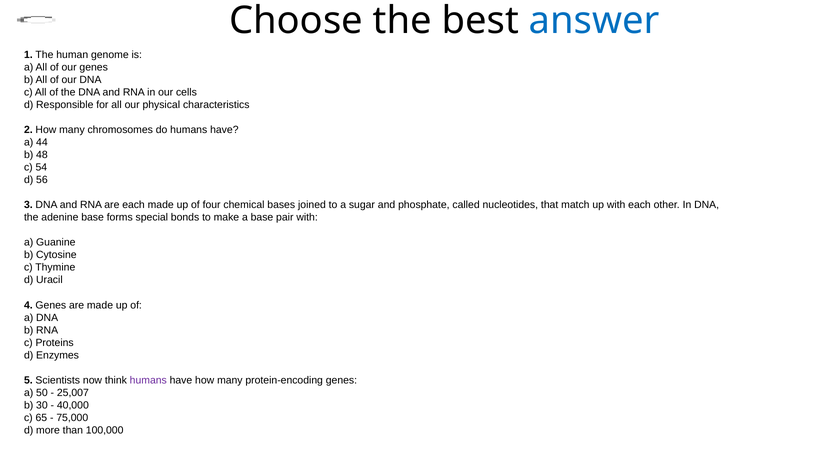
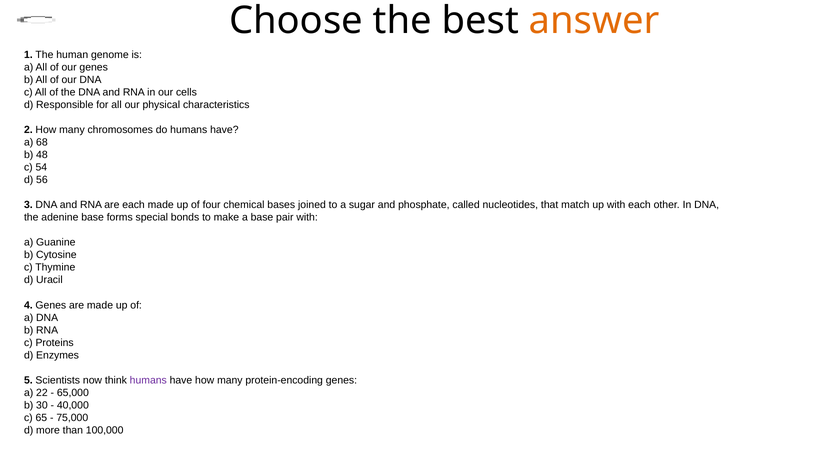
answer colour: blue -> orange
44: 44 -> 68
50: 50 -> 22
25,007: 25,007 -> 65,000
